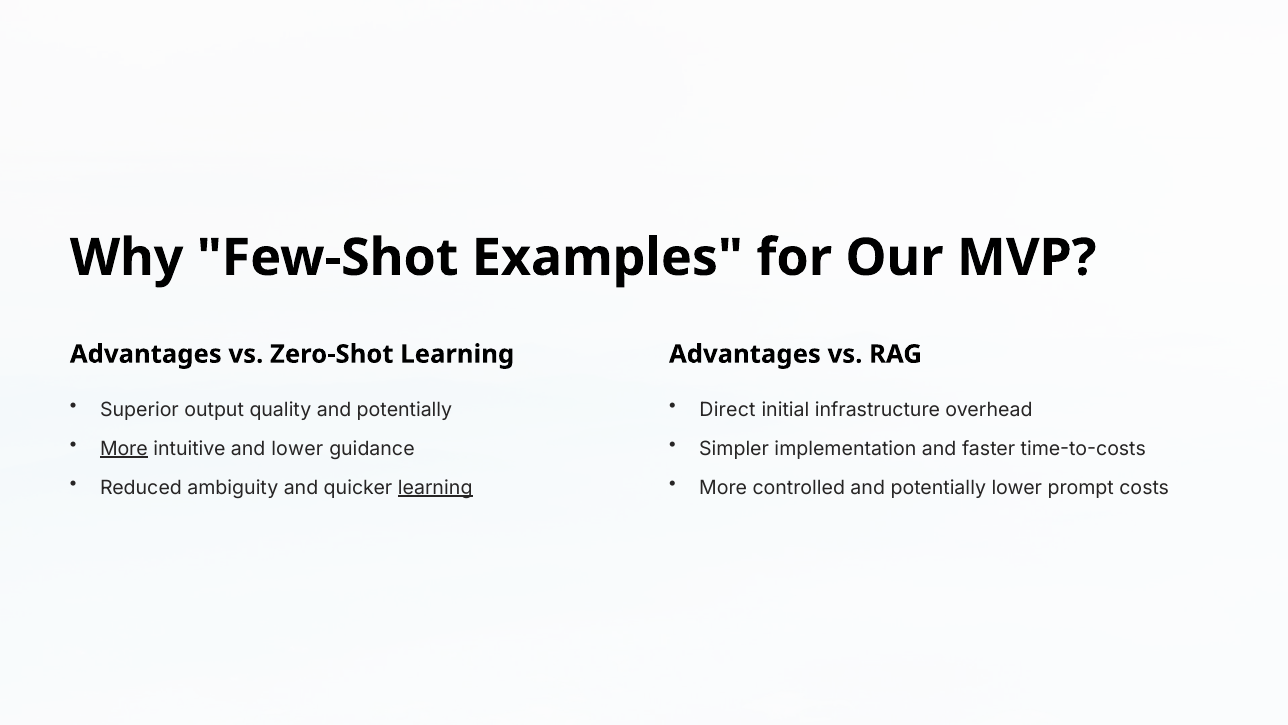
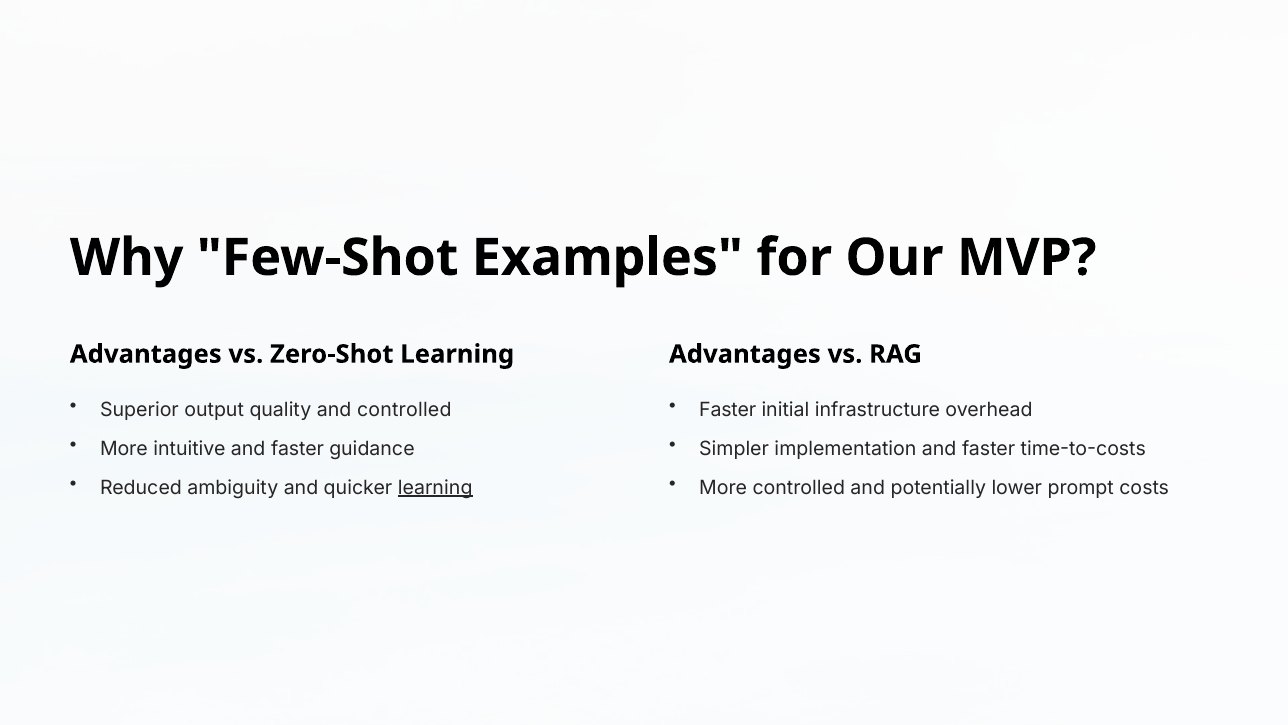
quality and potentially: potentially -> controlled
Direct at (728, 409): Direct -> Faster
More at (124, 448) underline: present -> none
intuitive and lower: lower -> faster
